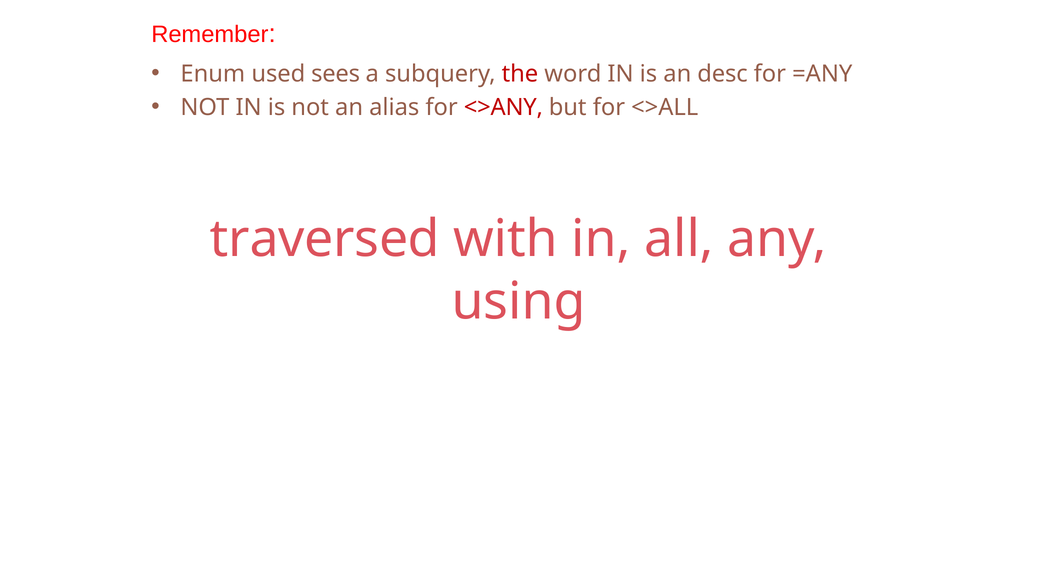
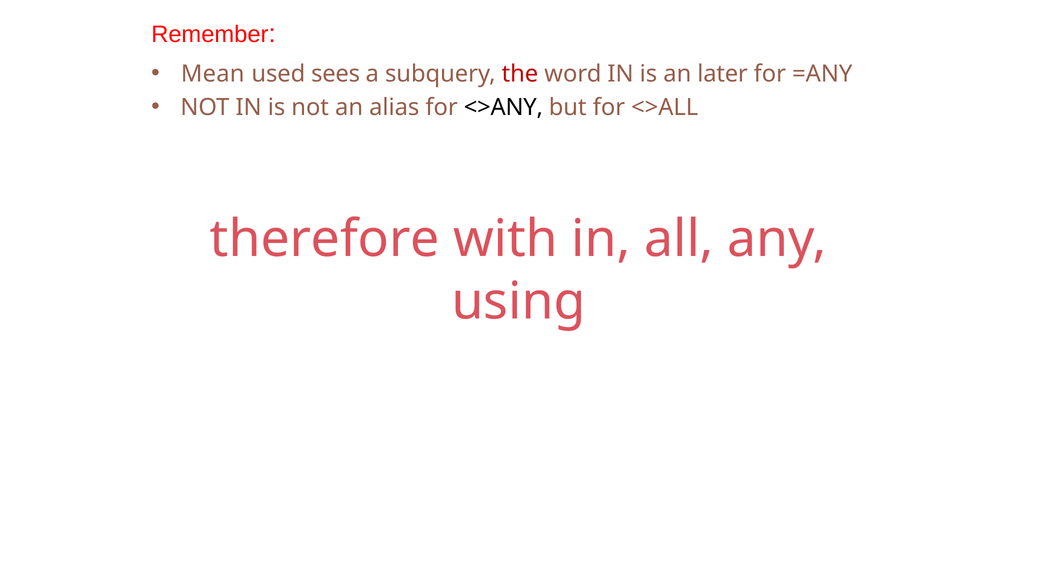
Enum: Enum -> Mean
desc: desc -> later
<>ANY colour: red -> black
traversed: traversed -> therefore
